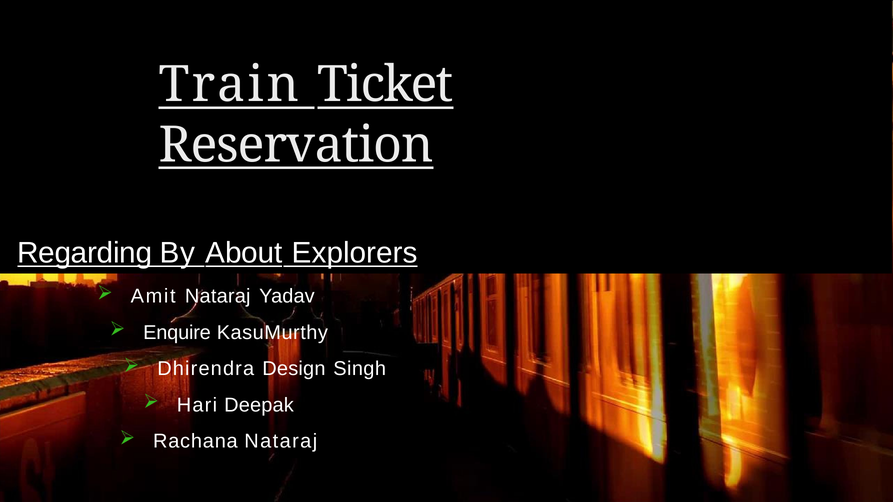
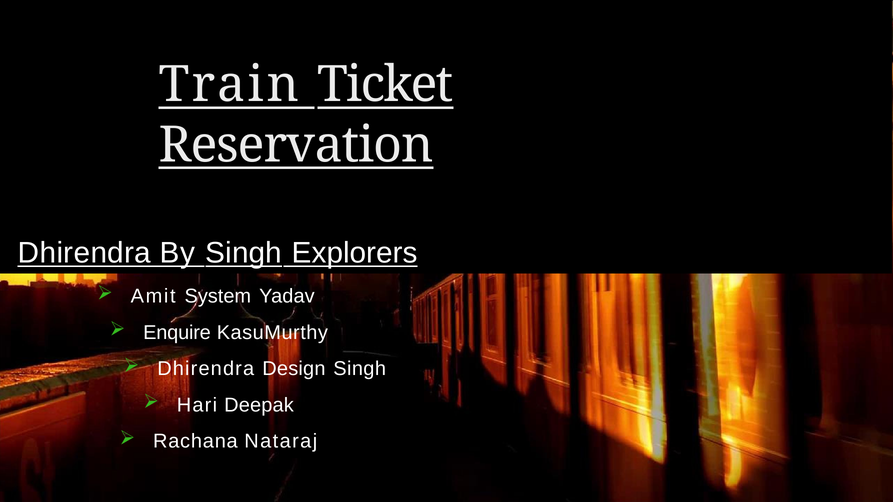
Regarding at (85, 253): Regarding -> Dhirendra
By About: About -> Singh
Amit Nataraj: Nataraj -> System
